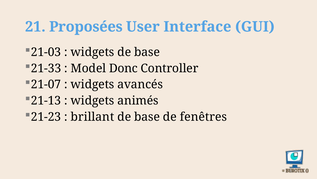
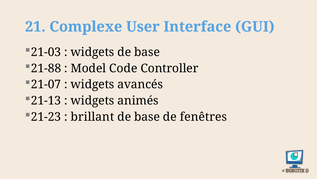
Proposées: Proposées -> Complexe
21-33: 21-33 -> 21-88
Donc: Donc -> Code
